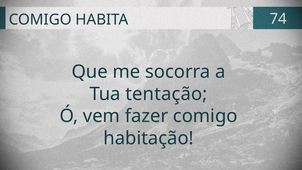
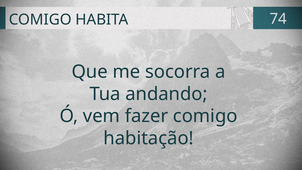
tentação: tentação -> andando
